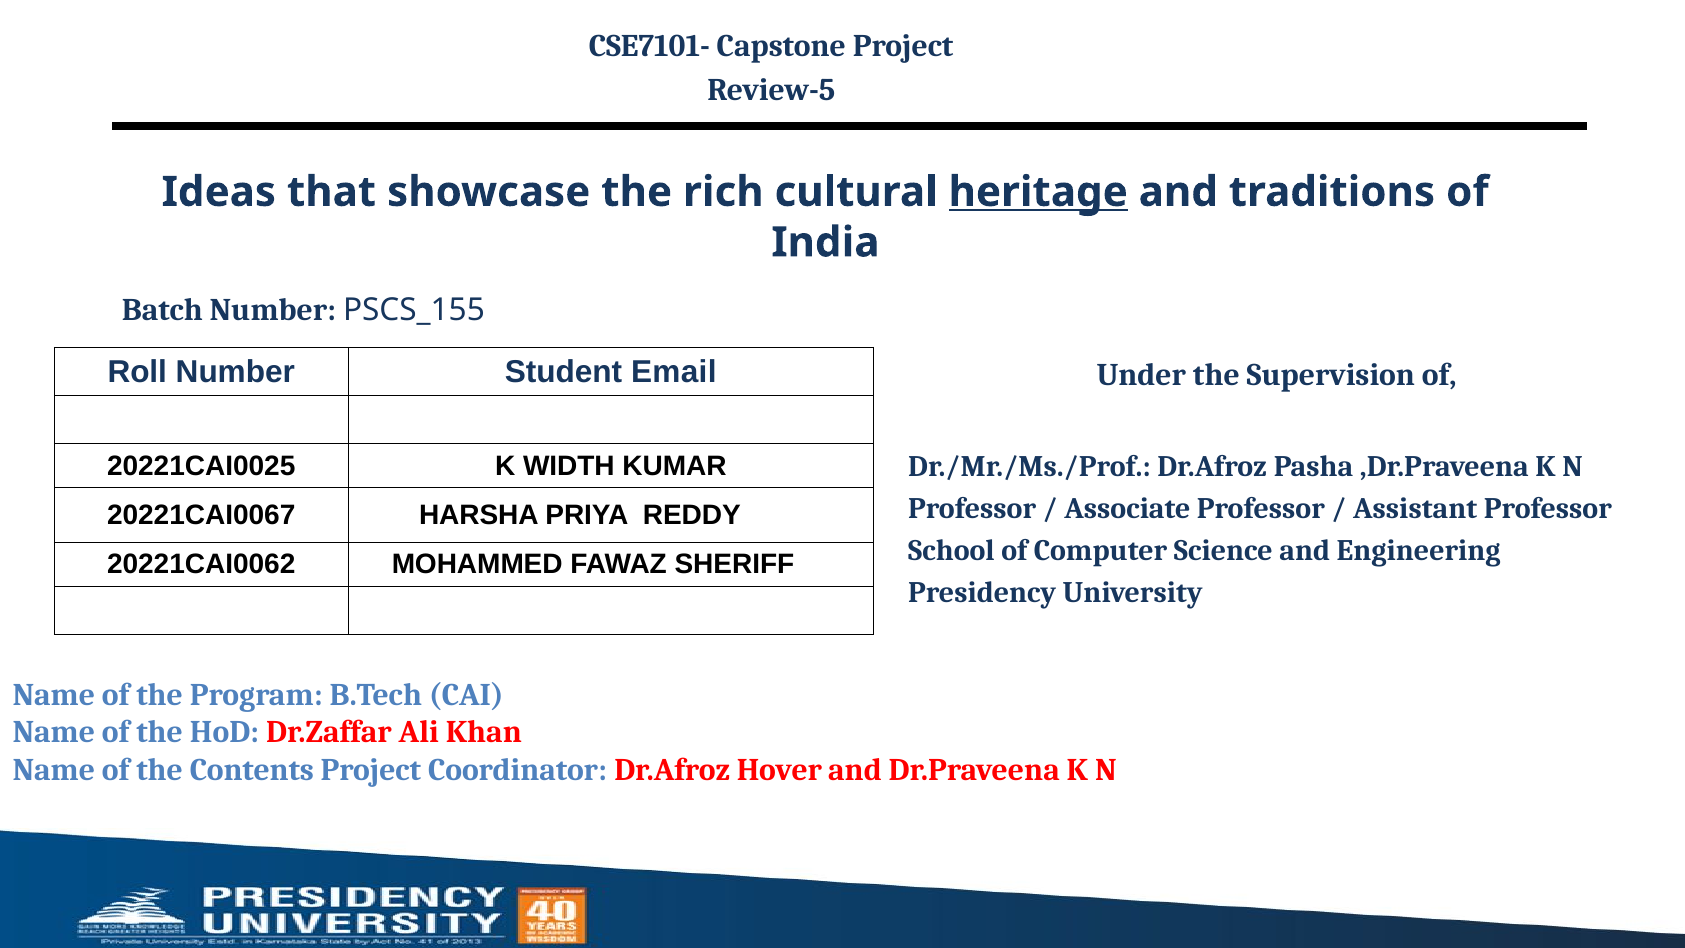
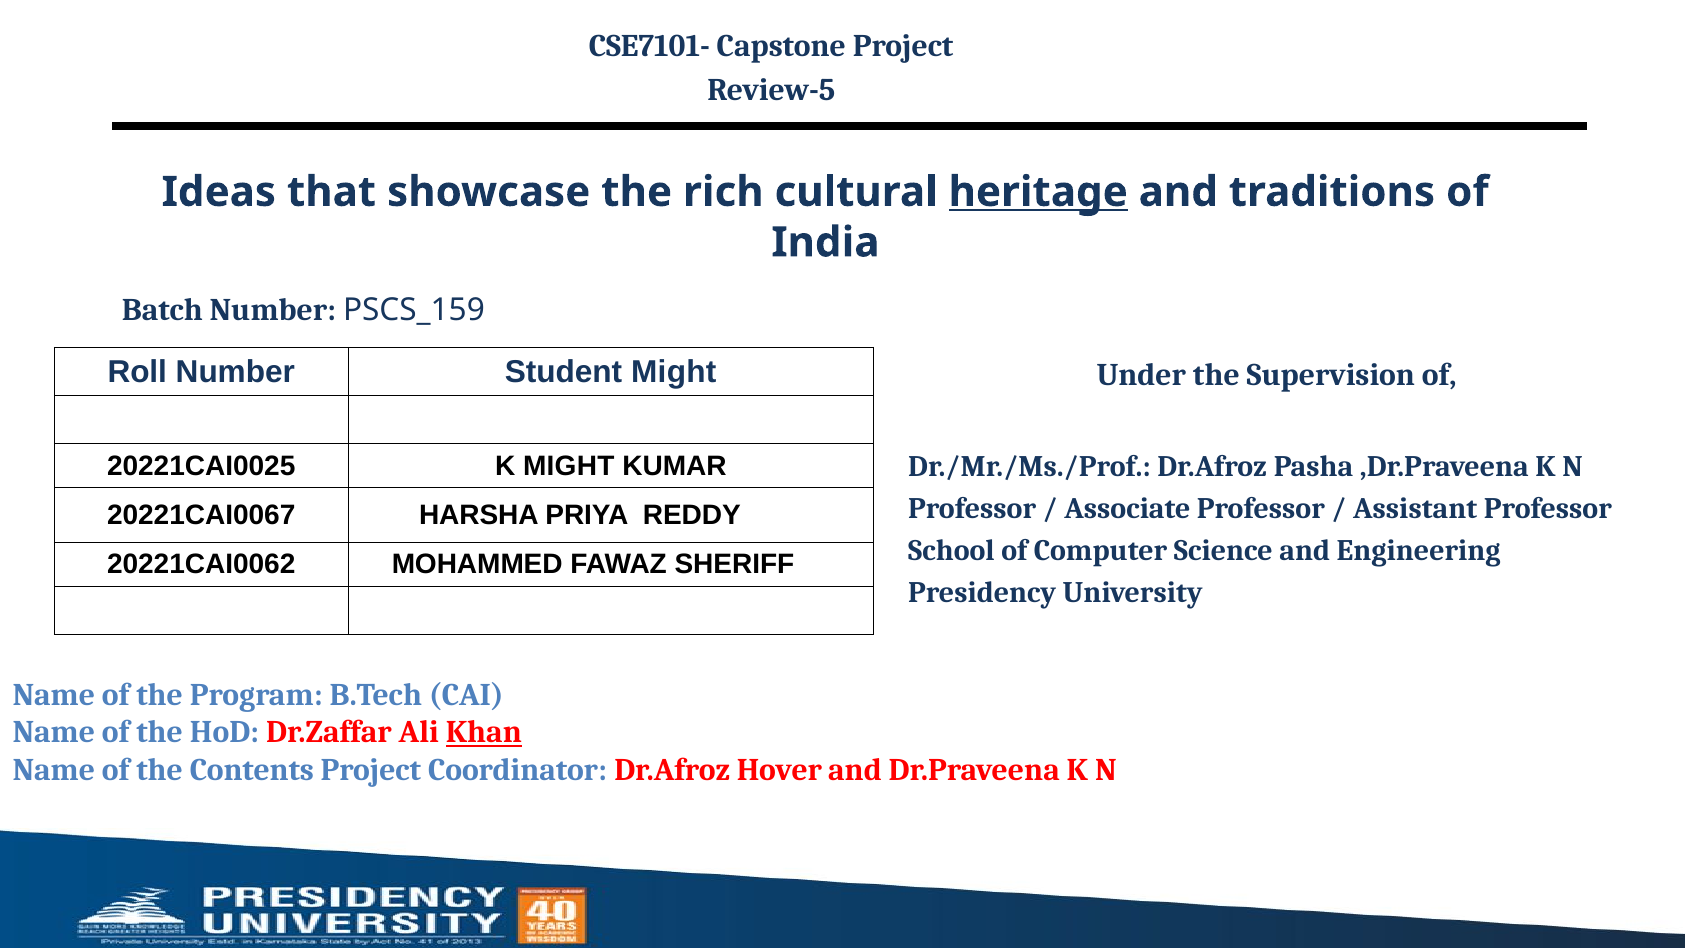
PSCS_155: PSCS_155 -> PSCS_159
Student Email: Email -> Might
K WIDTH: WIDTH -> MIGHT
Khan underline: none -> present
